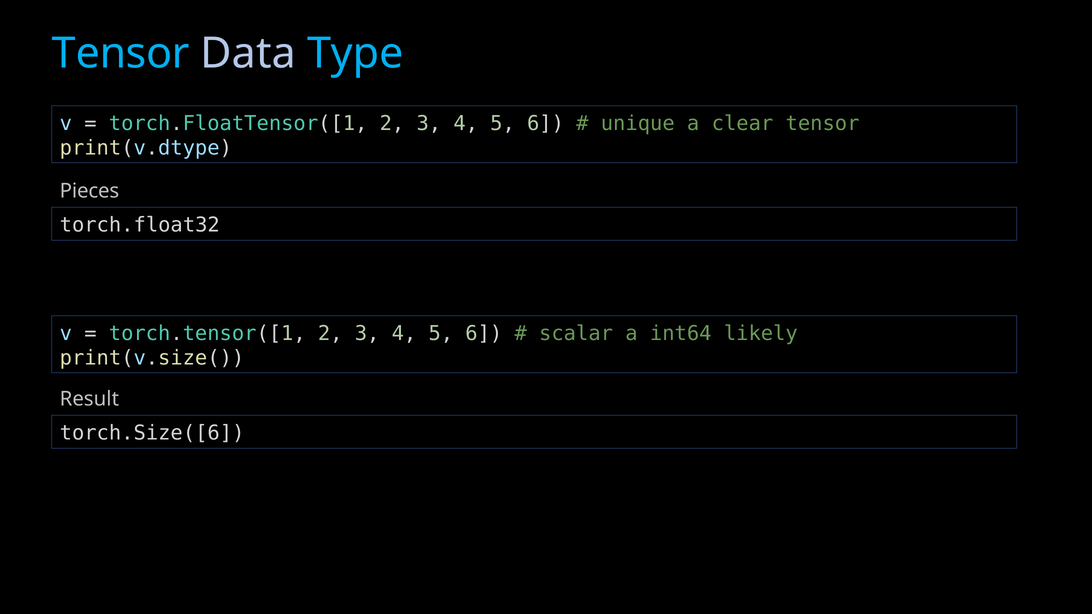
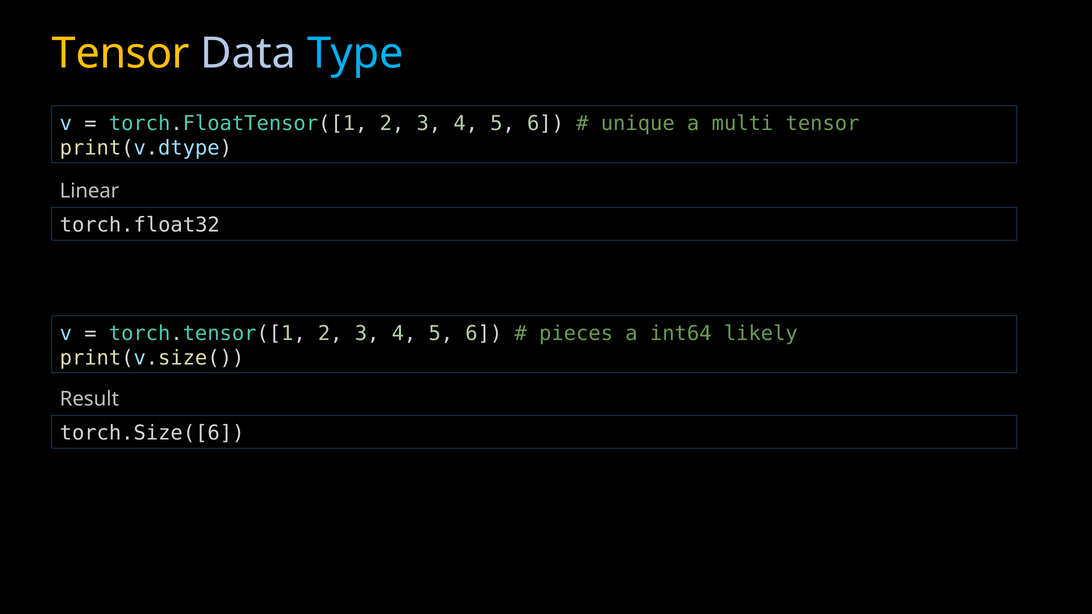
Tensor at (121, 54) colour: light blue -> yellow
clear: clear -> multi
Pieces: Pieces -> Linear
scalar: scalar -> pieces
